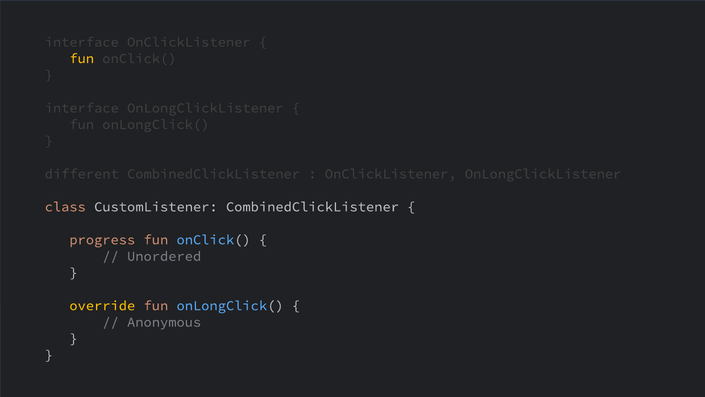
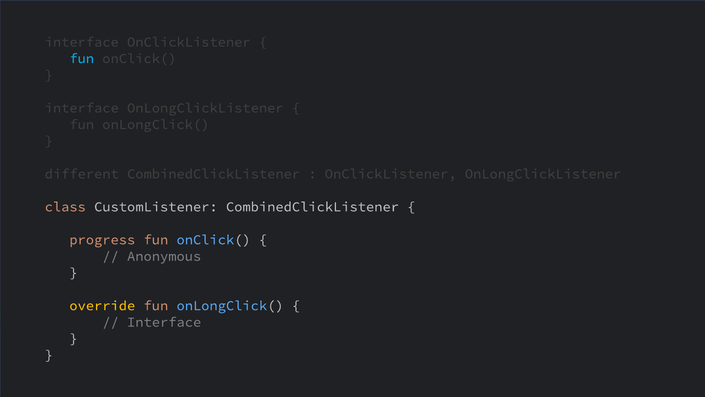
fun at (82, 58) colour: yellow -> light blue
Unordered: Unordered -> Anonymous
Anonymous at (164, 322): Anonymous -> Interface
